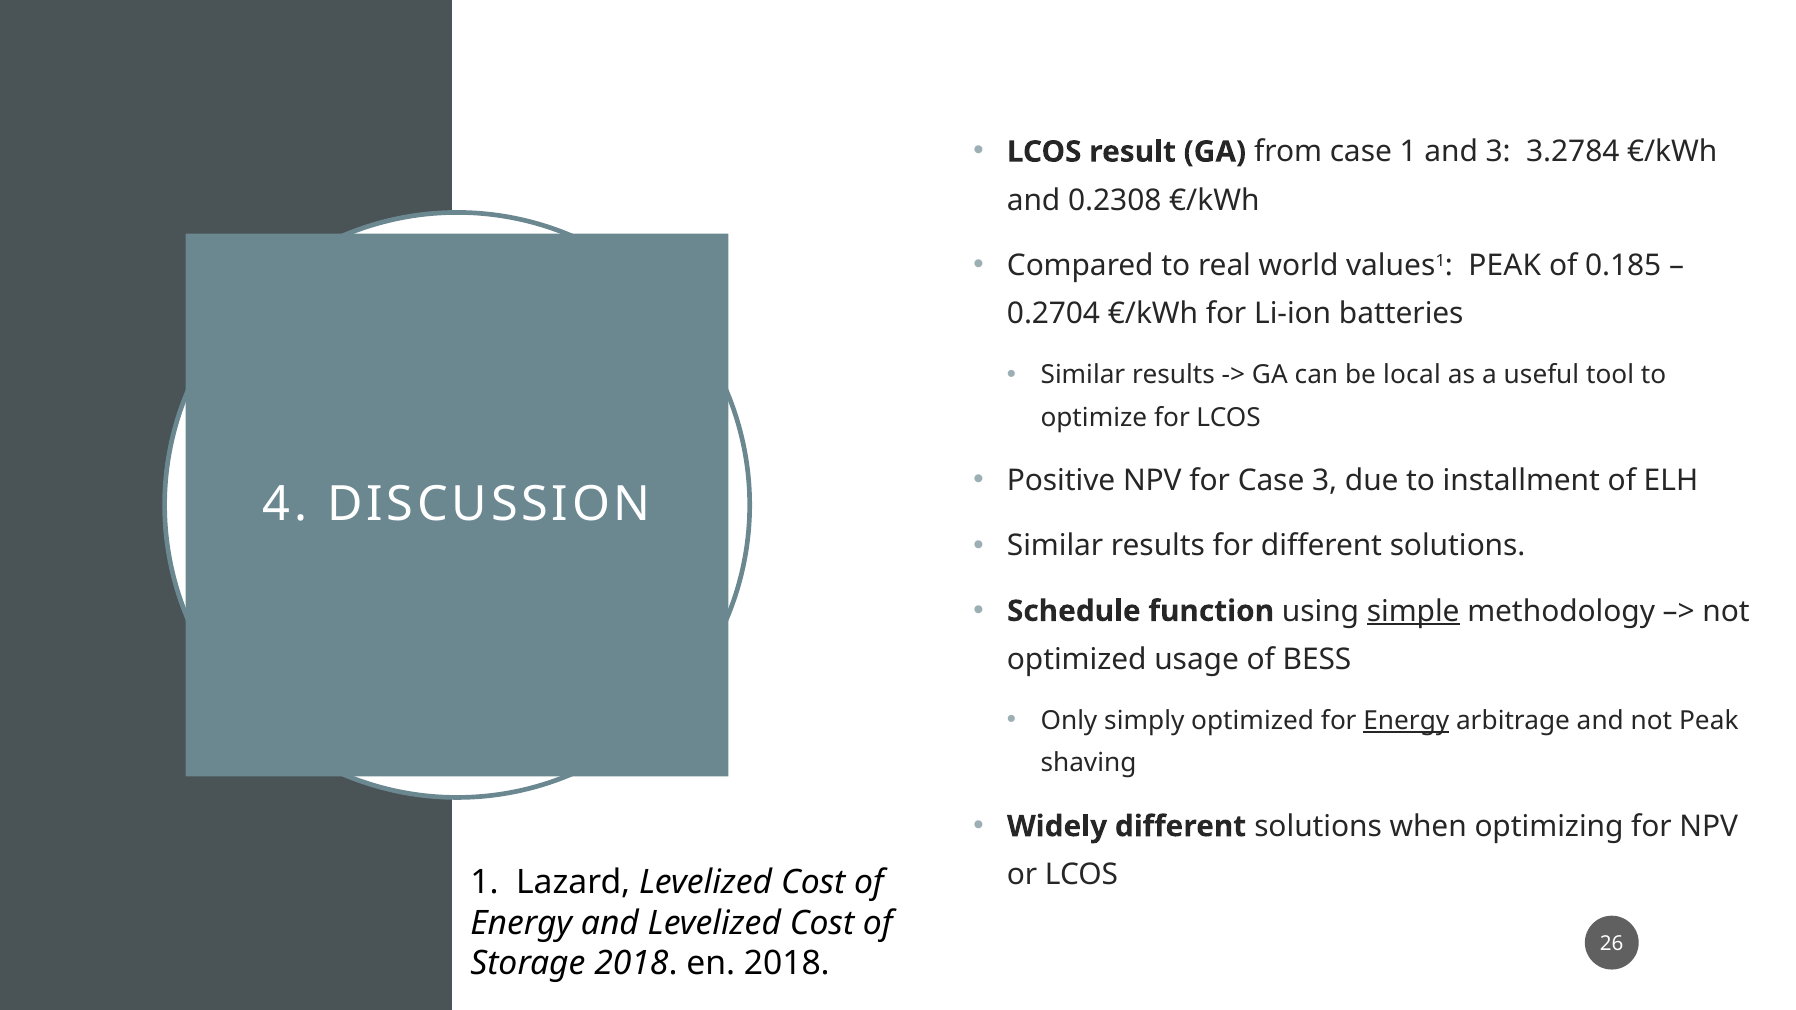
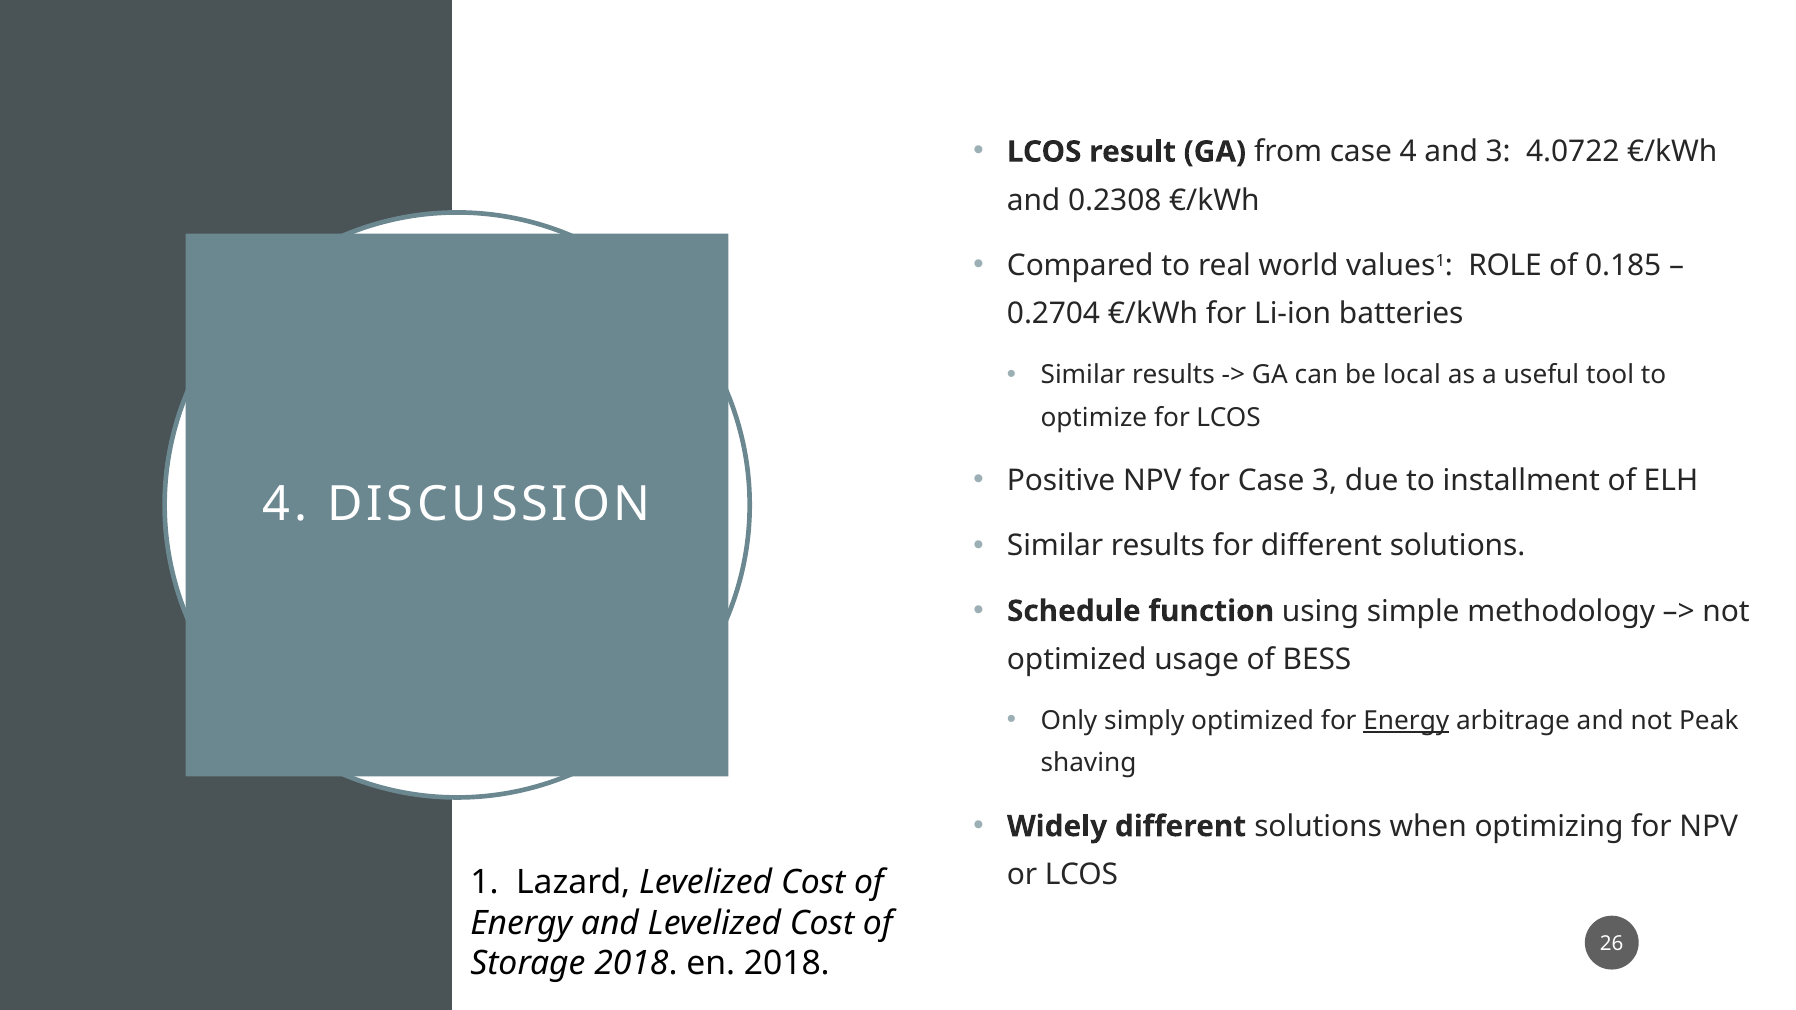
case 1: 1 -> 4
3.2784: 3.2784 -> 4.0722
values1 PEAK: PEAK -> ROLE
simple underline: present -> none
